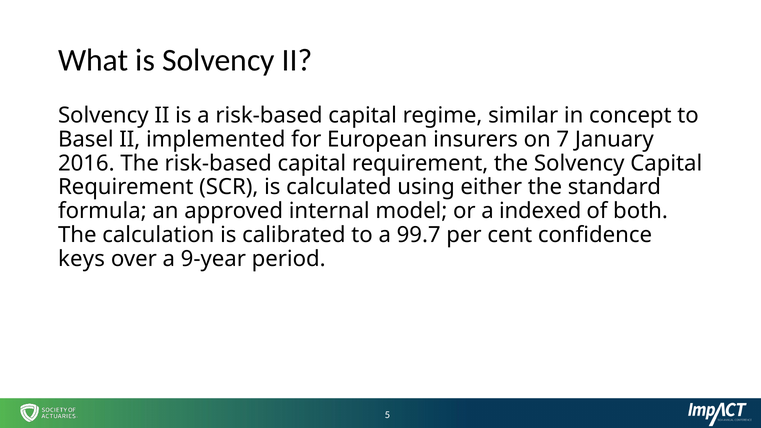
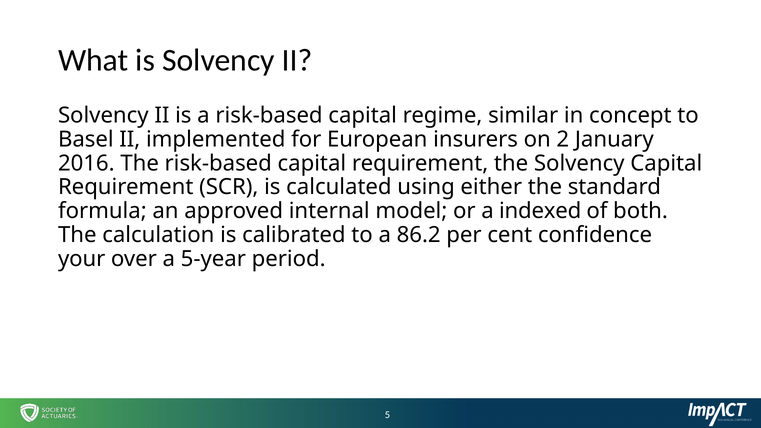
7: 7 -> 2
99.7: 99.7 -> 86.2
keys: keys -> your
9-year: 9-year -> 5-year
